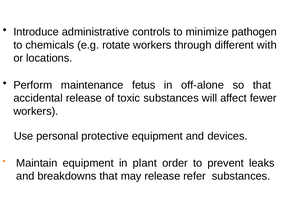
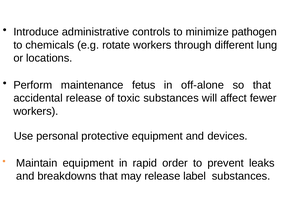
with: with -> lung
plant: plant -> rapid
refer: refer -> label
